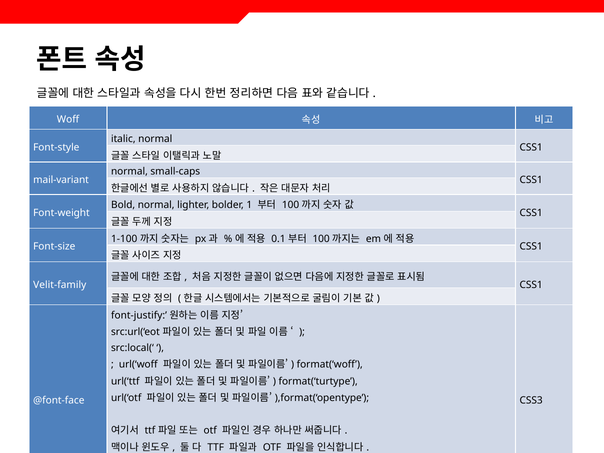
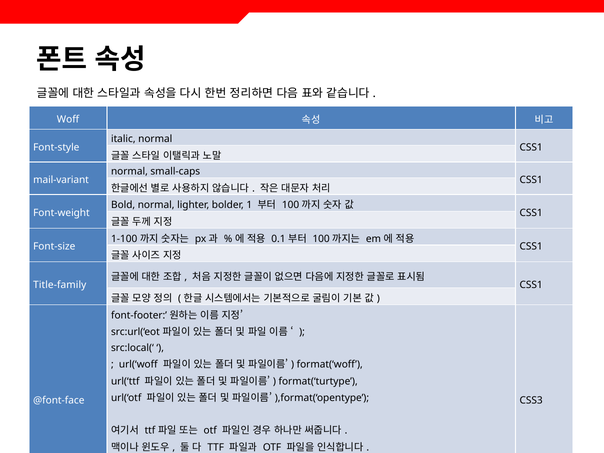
Velit-family: Velit-family -> Title-family
font-justify: font-justify -> font-footer
